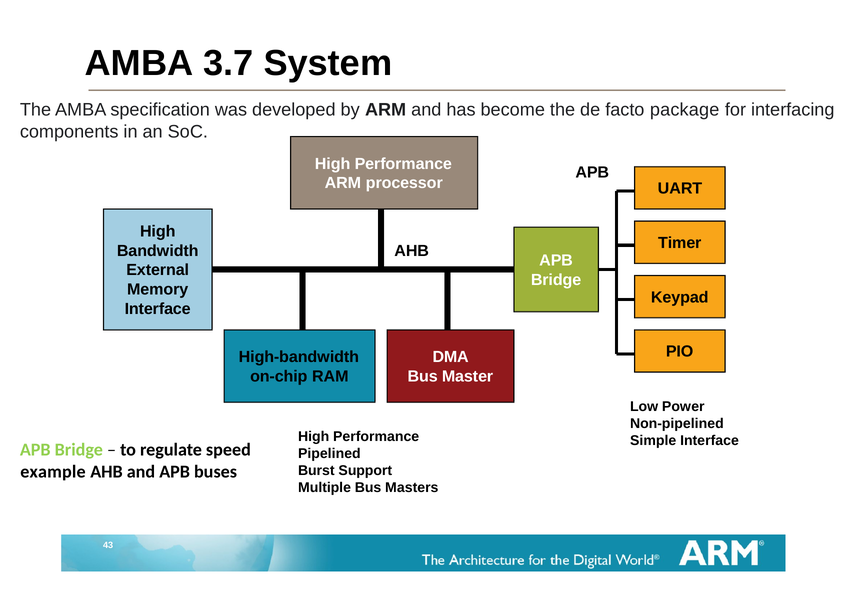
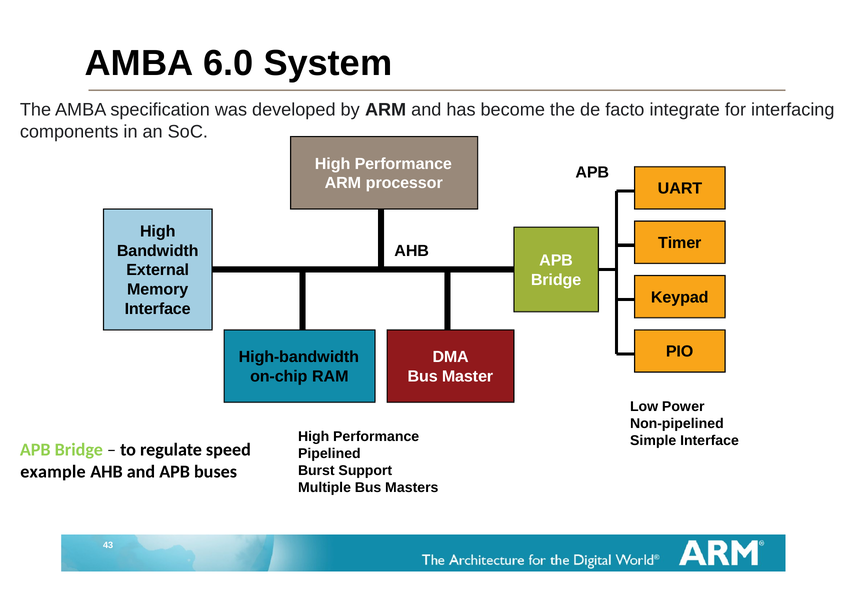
3.7: 3.7 -> 6.0
package: package -> integrate
